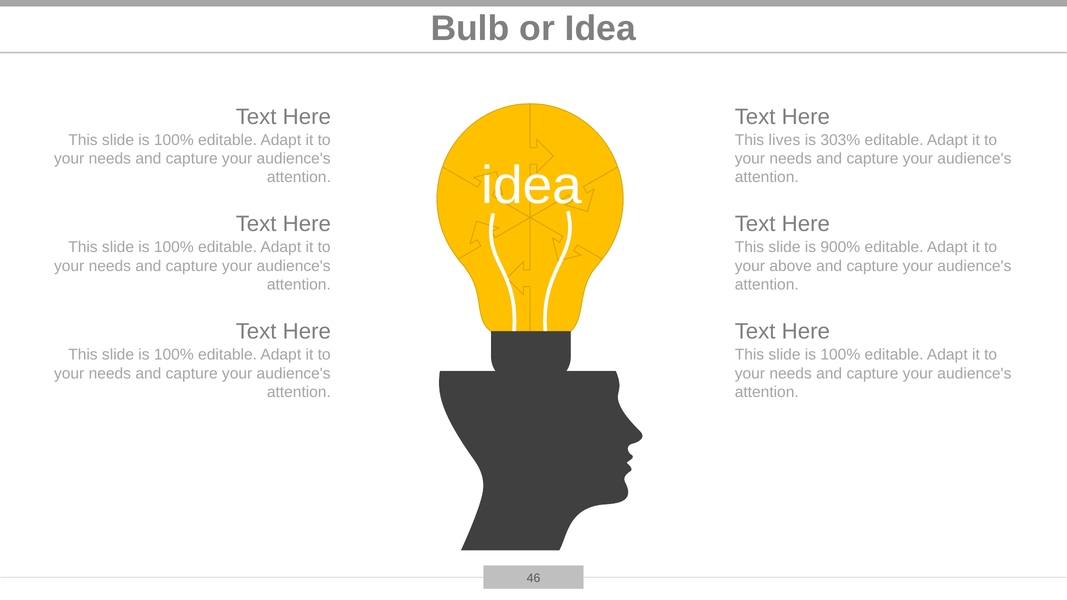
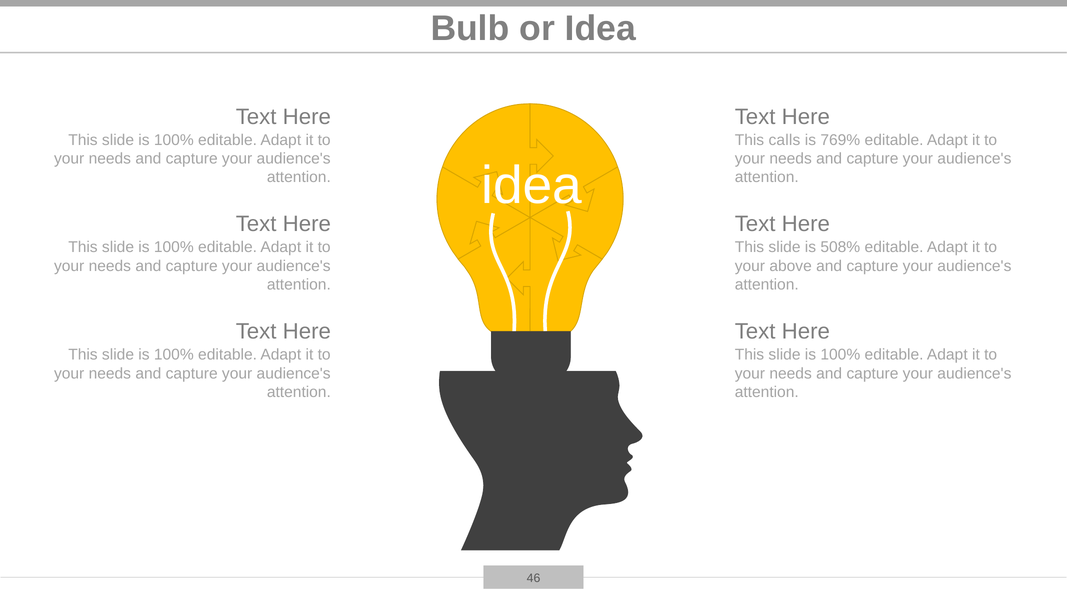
lives: lives -> calls
303%: 303% -> 769%
900%: 900% -> 508%
